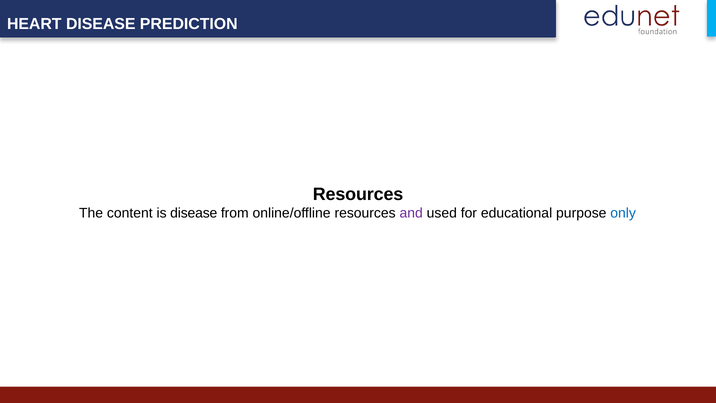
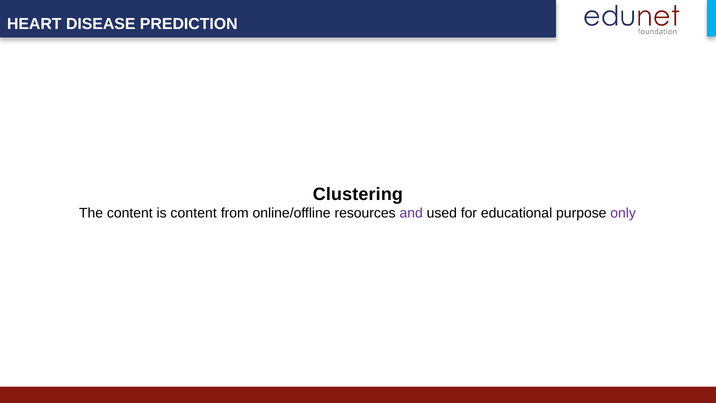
Resources at (358, 194): Resources -> Clustering
is disease: disease -> content
only colour: blue -> purple
